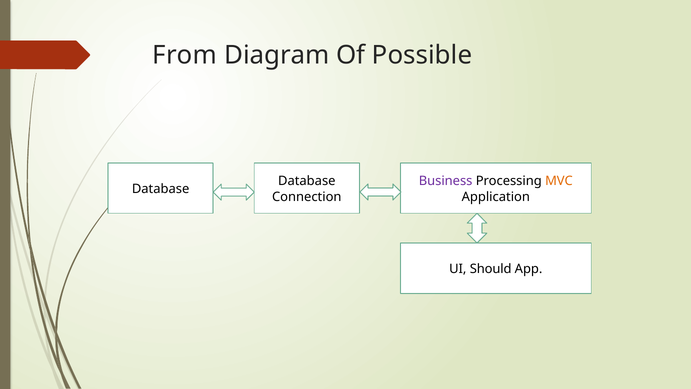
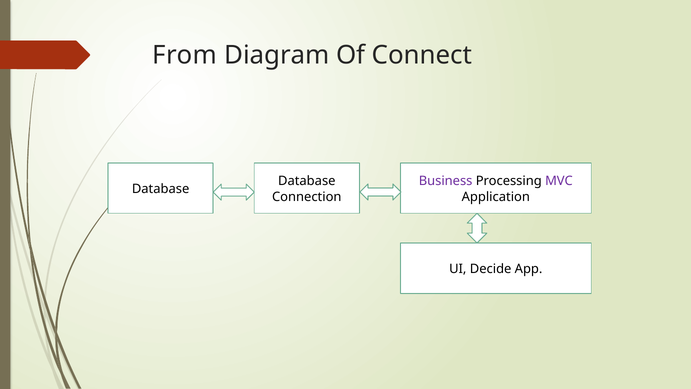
Possible: Possible -> Connect
MVC colour: orange -> purple
Should: Should -> Decide
